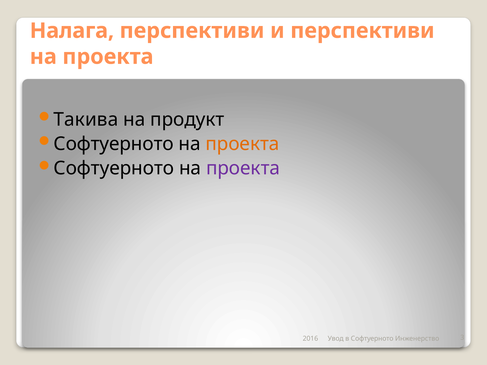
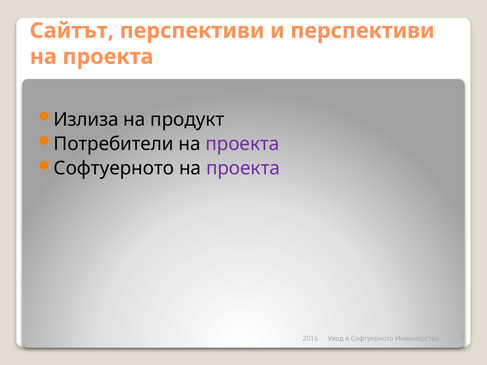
Налага: Налага -> Сайтът
Такива: Такива -> Излиза
Софтуерното at (114, 144): Софтуерното -> Потребители
проекта at (242, 144) colour: orange -> purple
